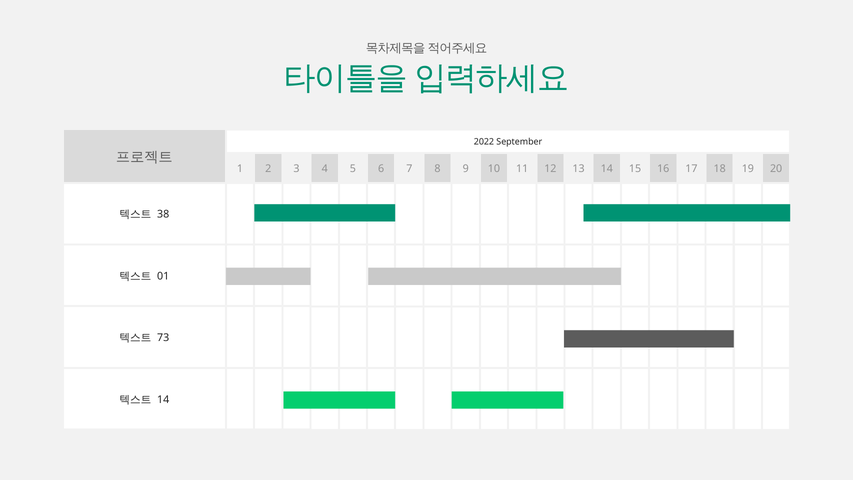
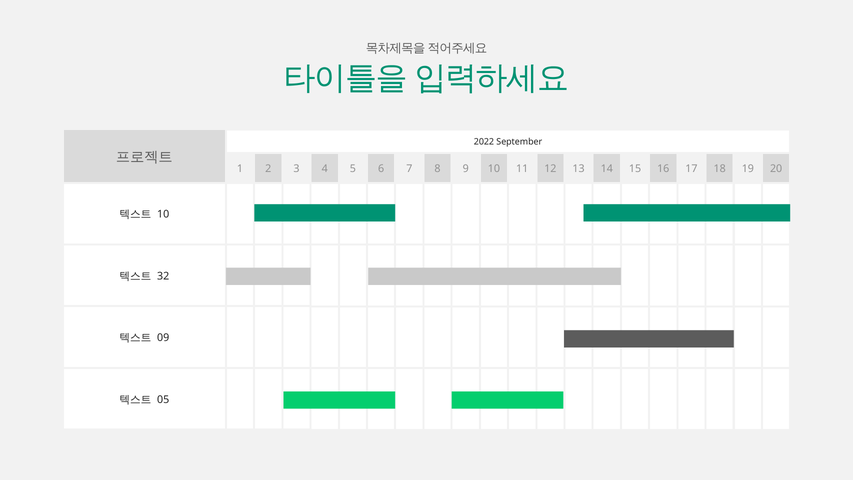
38 at (163, 214): 38 -> 10
01: 01 -> 32
73: 73 -> 09
14 at (163, 399): 14 -> 05
